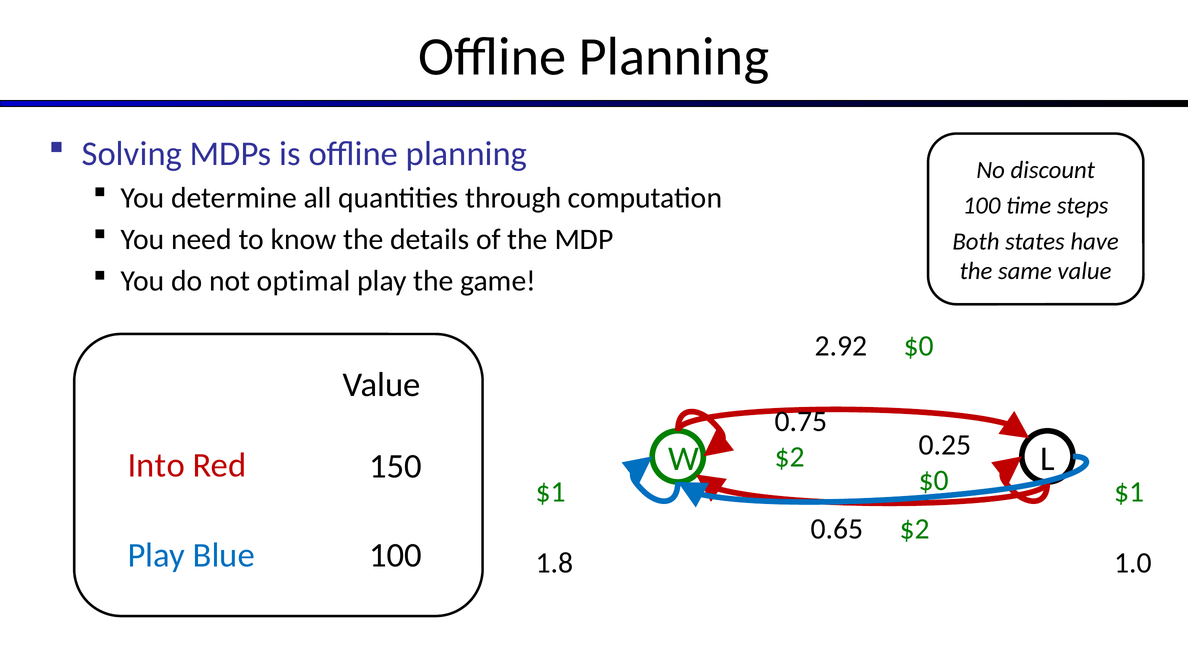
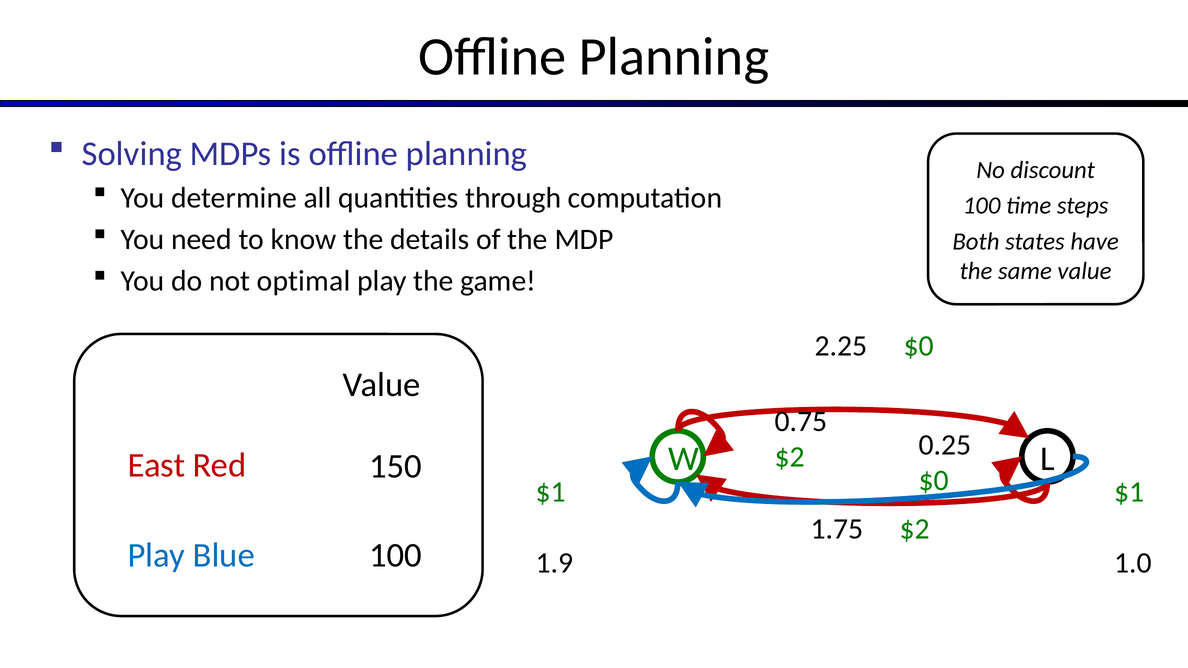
2.92: 2.92 -> 2.25
Into: Into -> East
0.65: 0.65 -> 1.75
1.8: 1.8 -> 1.9
